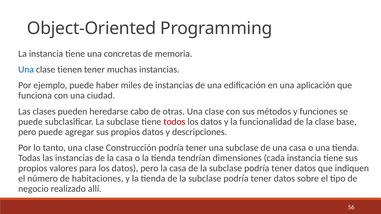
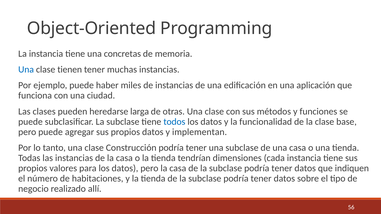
cabo: cabo -> larga
todos colour: red -> blue
descripciones: descripciones -> implementan
